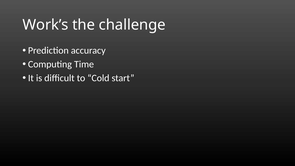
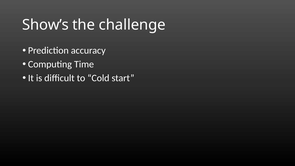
Work’s: Work’s -> Show’s
